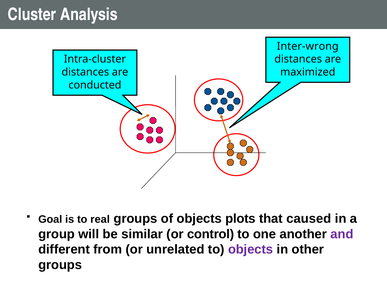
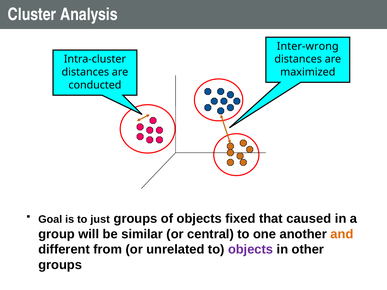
real: real -> just
plots: plots -> fixed
control: control -> central
and colour: purple -> orange
